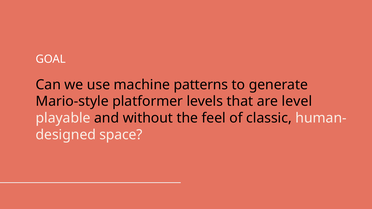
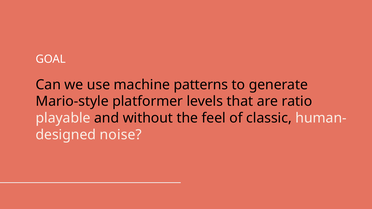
level: level -> ratio
space: space -> noise
